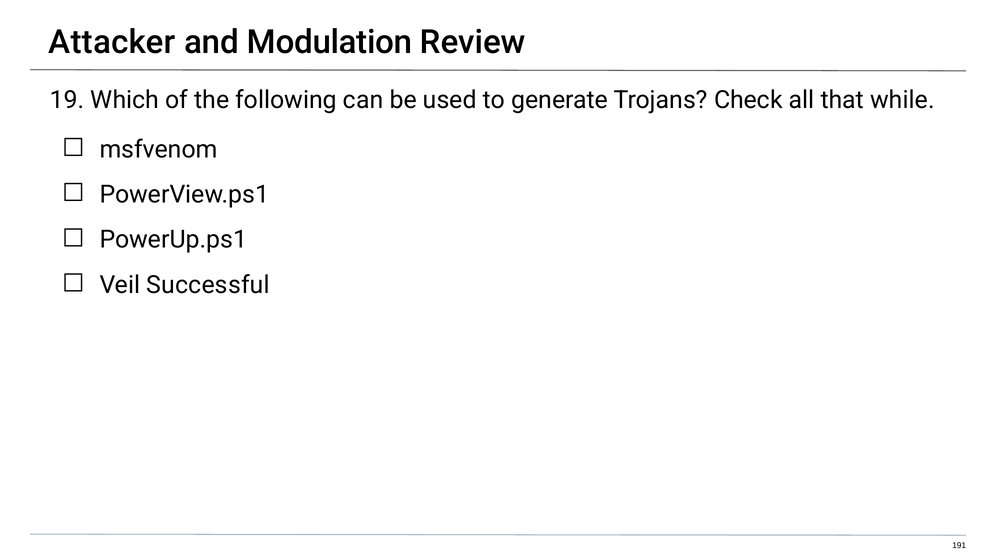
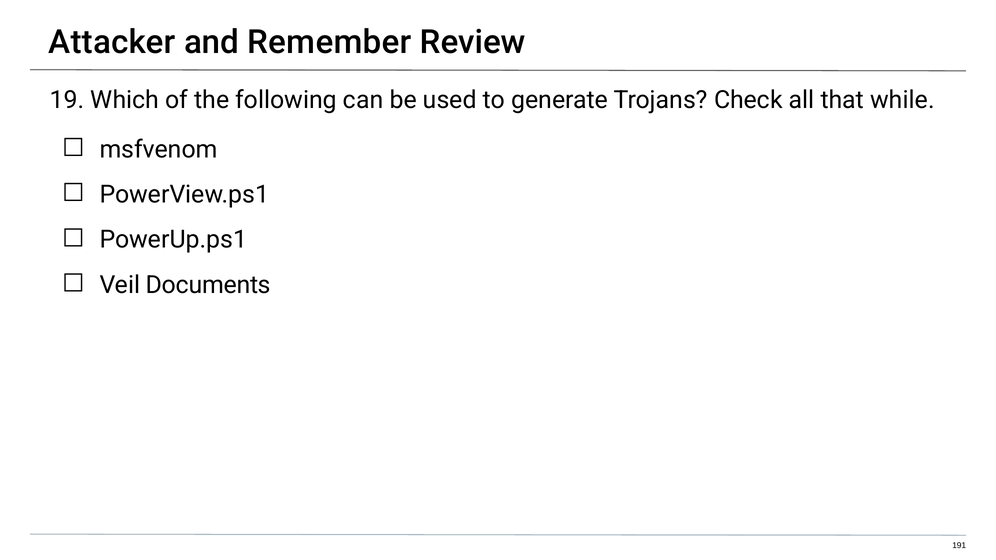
Modulation: Modulation -> Remember
Successful: Successful -> Documents
